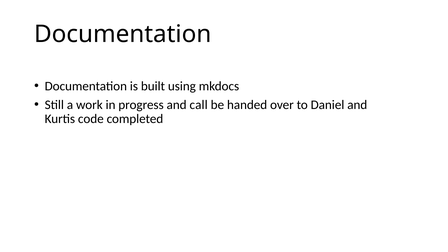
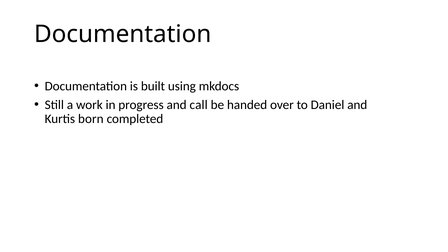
code: code -> born
